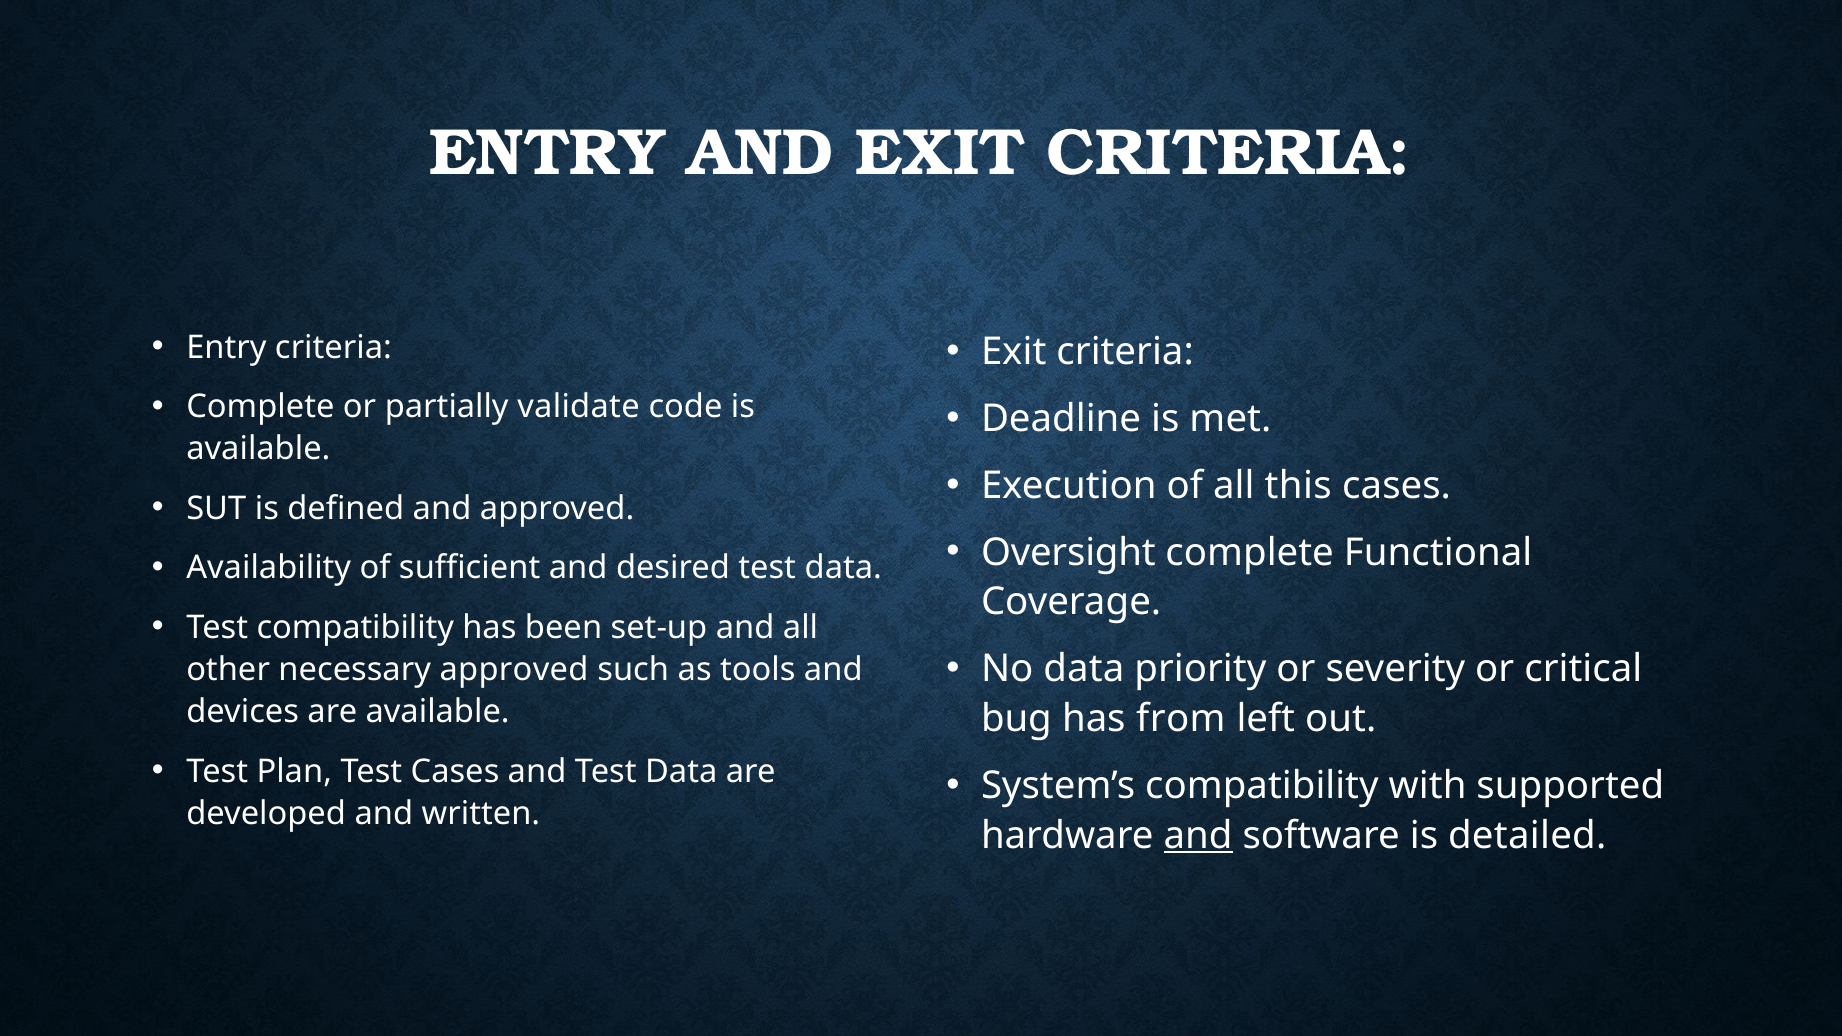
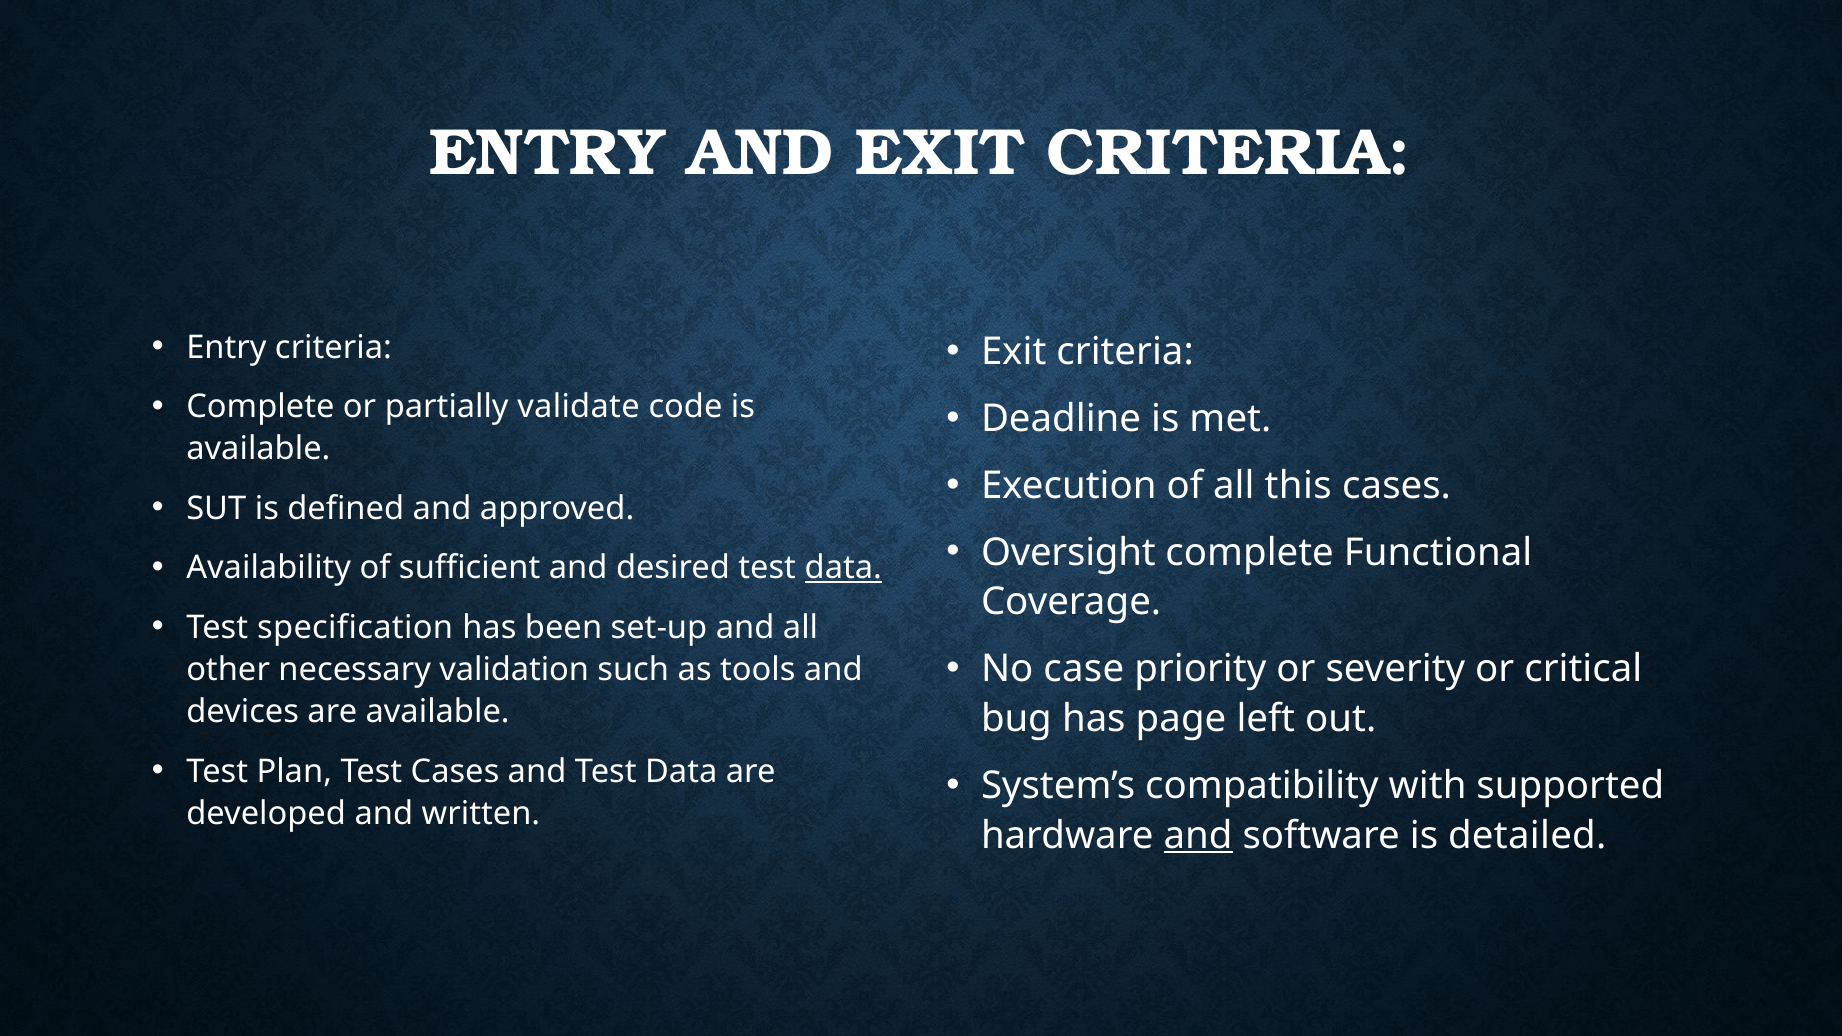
data at (843, 568) underline: none -> present
Test compatibility: compatibility -> specification
No data: data -> case
necessary approved: approved -> validation
from: from -> page
